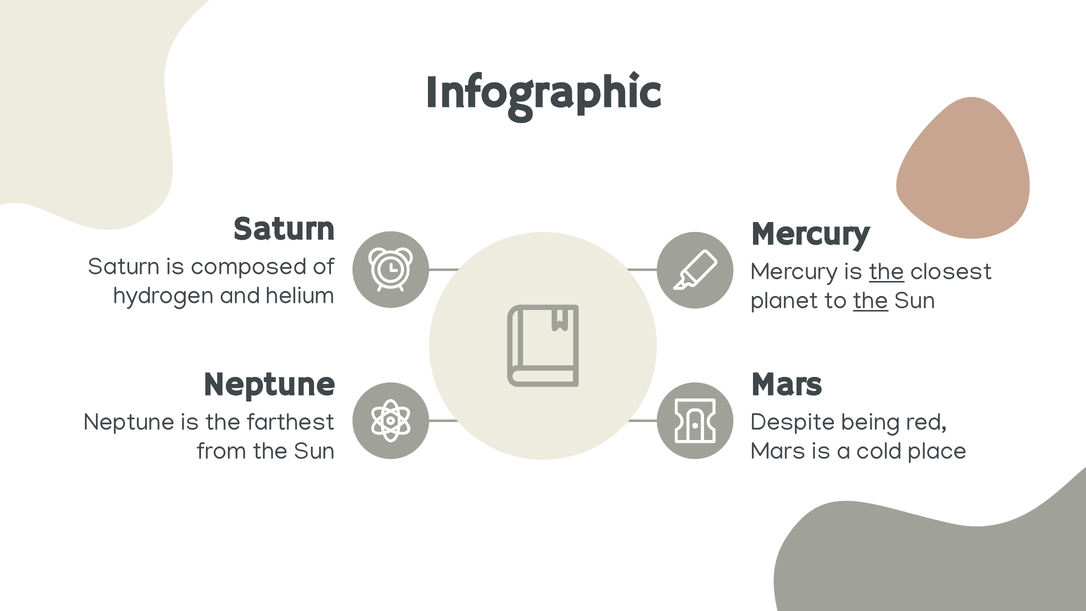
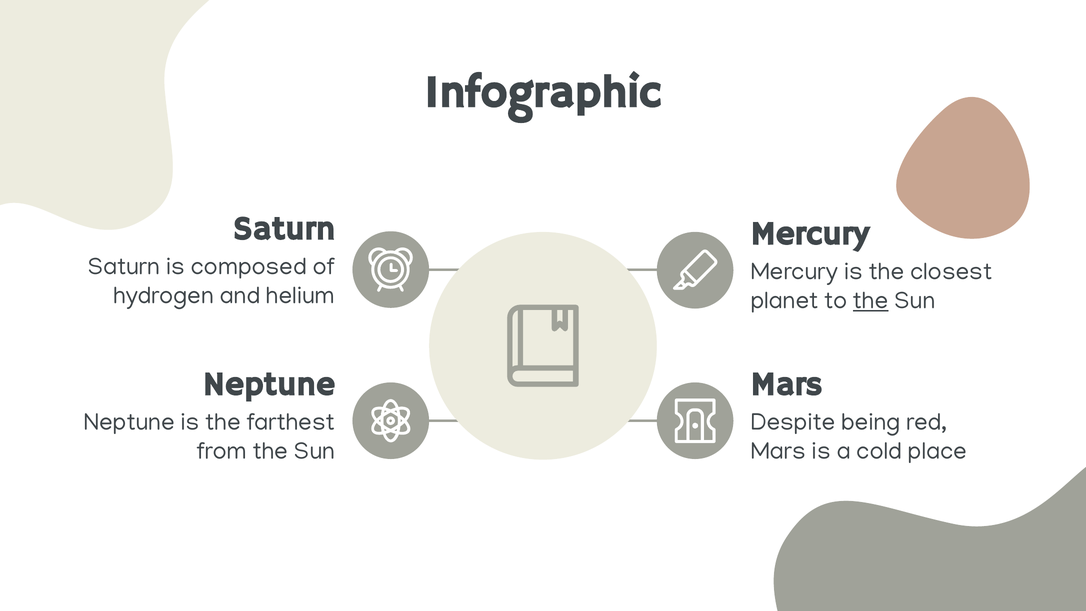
the at (887, 271) underline: present -> none
